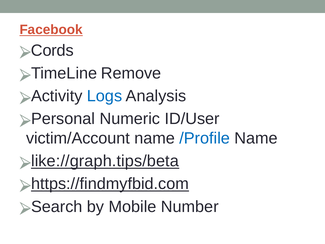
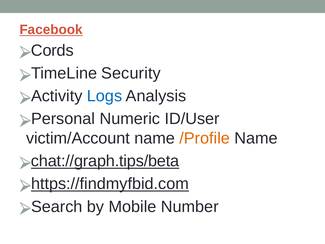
Remove: Remove -> Security
/Profile colour: blue -> orange
like://graph.tips/beta: like://graph.tips/beta -> chat://graph.tips/beta
